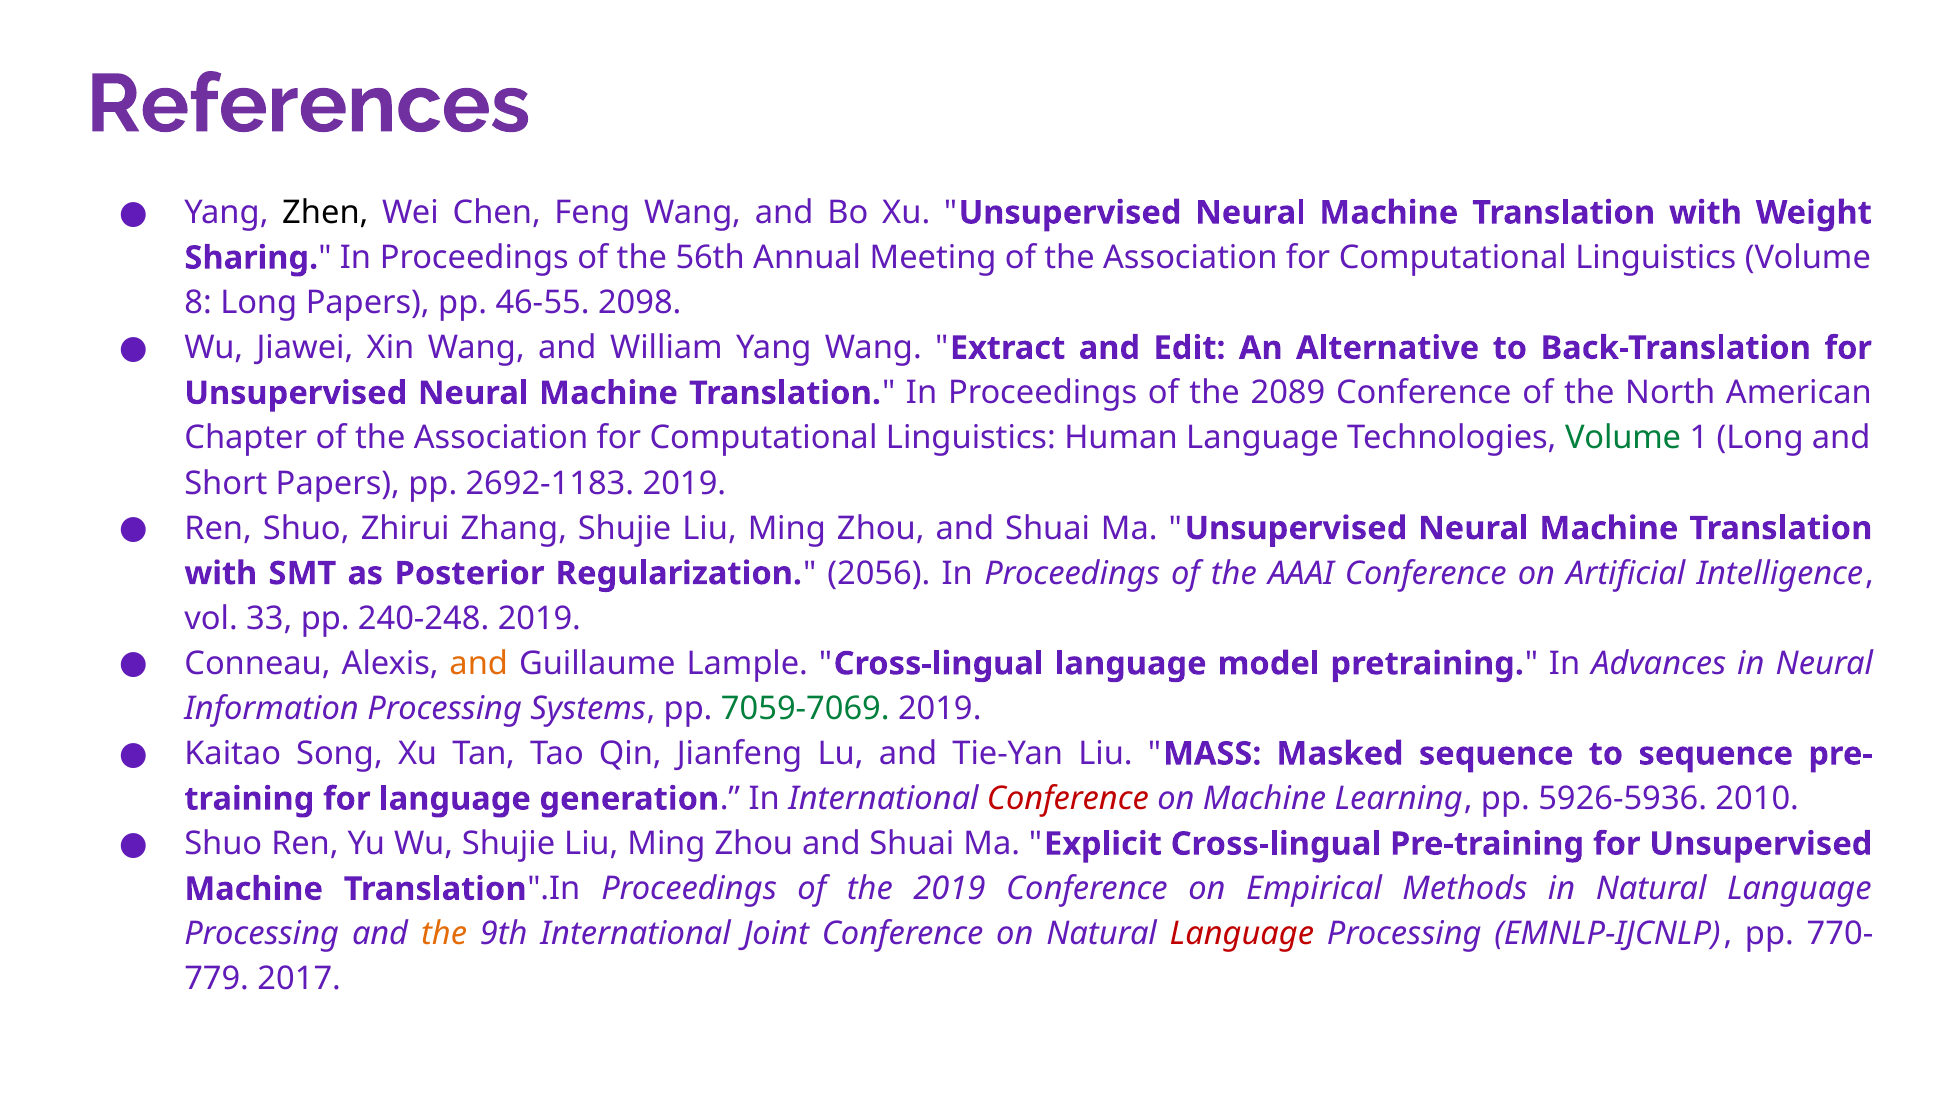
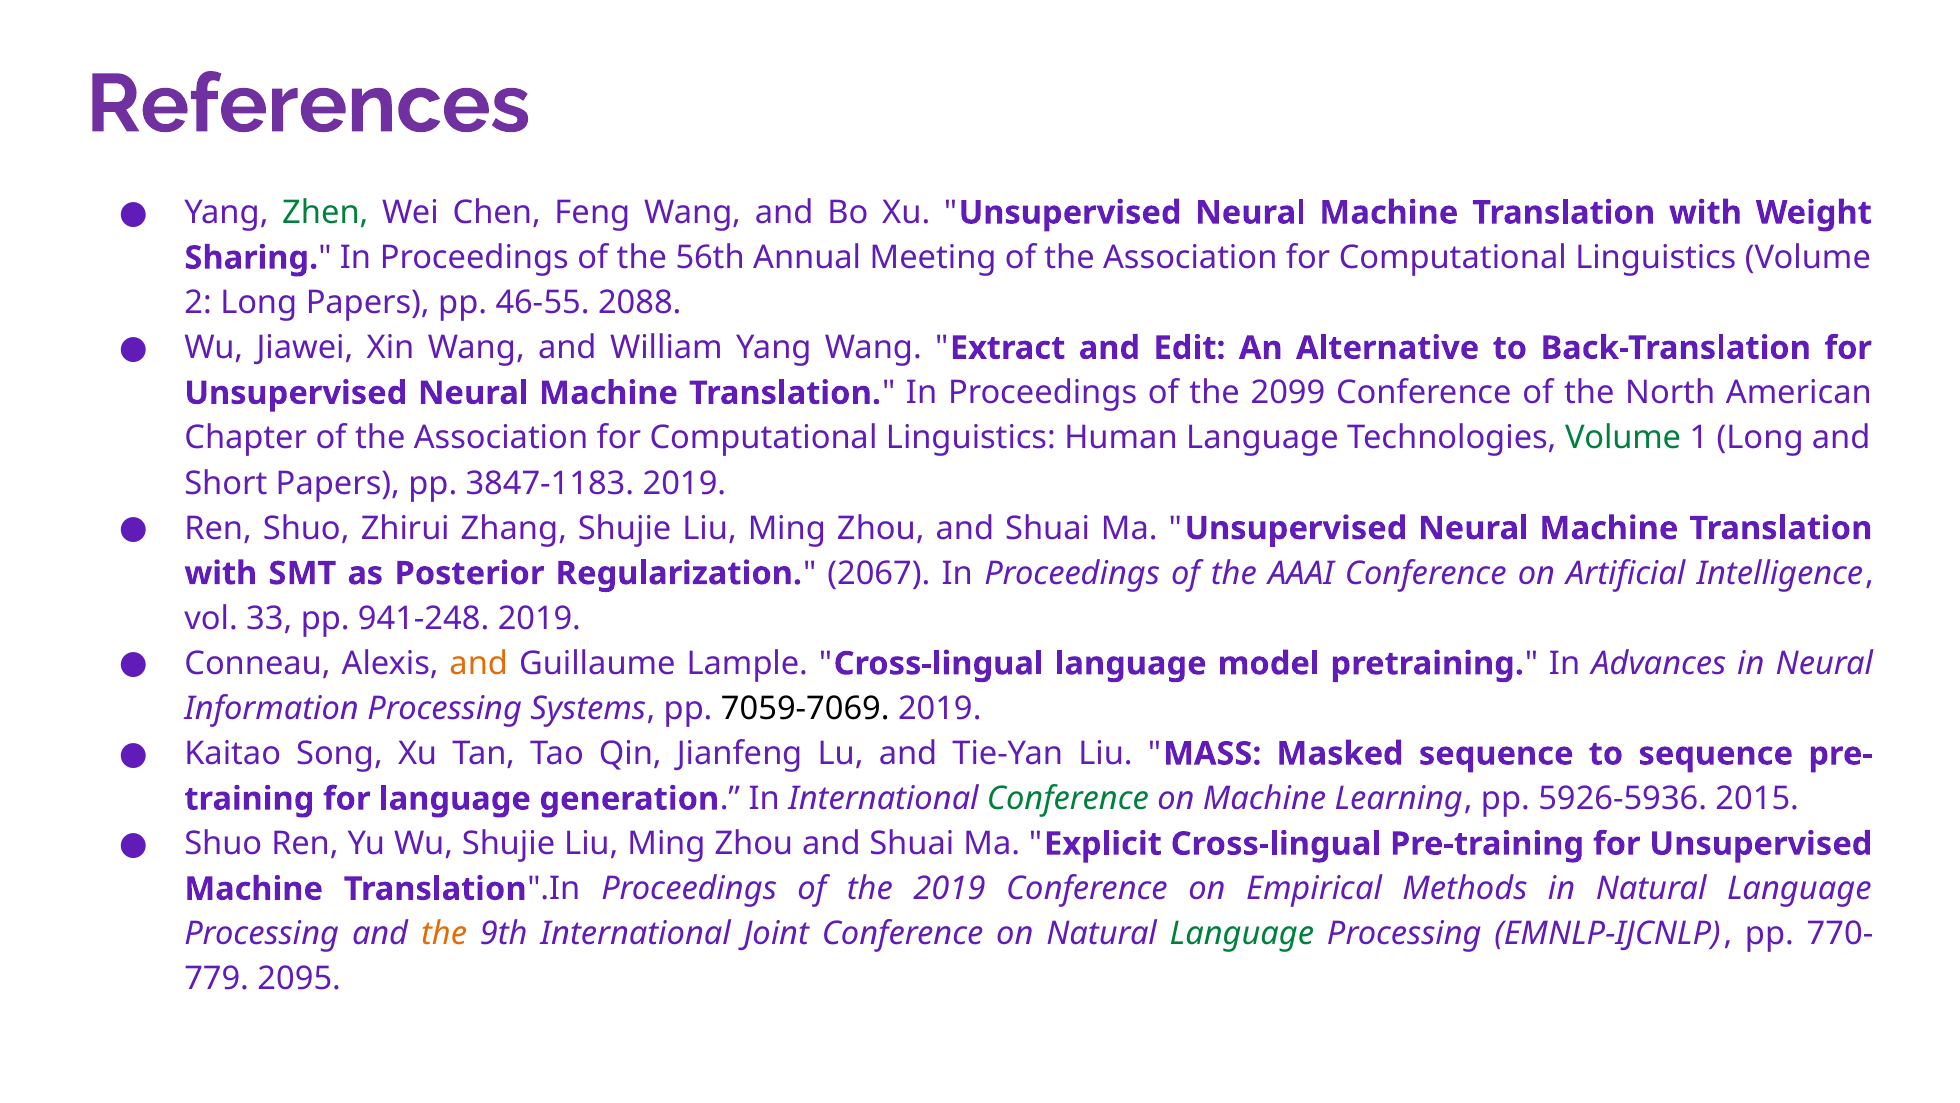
Zhen colour: black -> green
8: 8 -> 2
2098: 2098 -> 2088
2089: 2089 -> 2099
2692-1183: 2692-1183 -> 3847-1183
2056: 2056 -> 2067
240-248: 240-248 -> 941-248
7059-7069 colour: green -> black
Conference at (1068, 799) colour: red -> green
2010: 2010 -> 2015
Language at (1242, 934) colour: red -> green
2017: 2017 -> 2095
